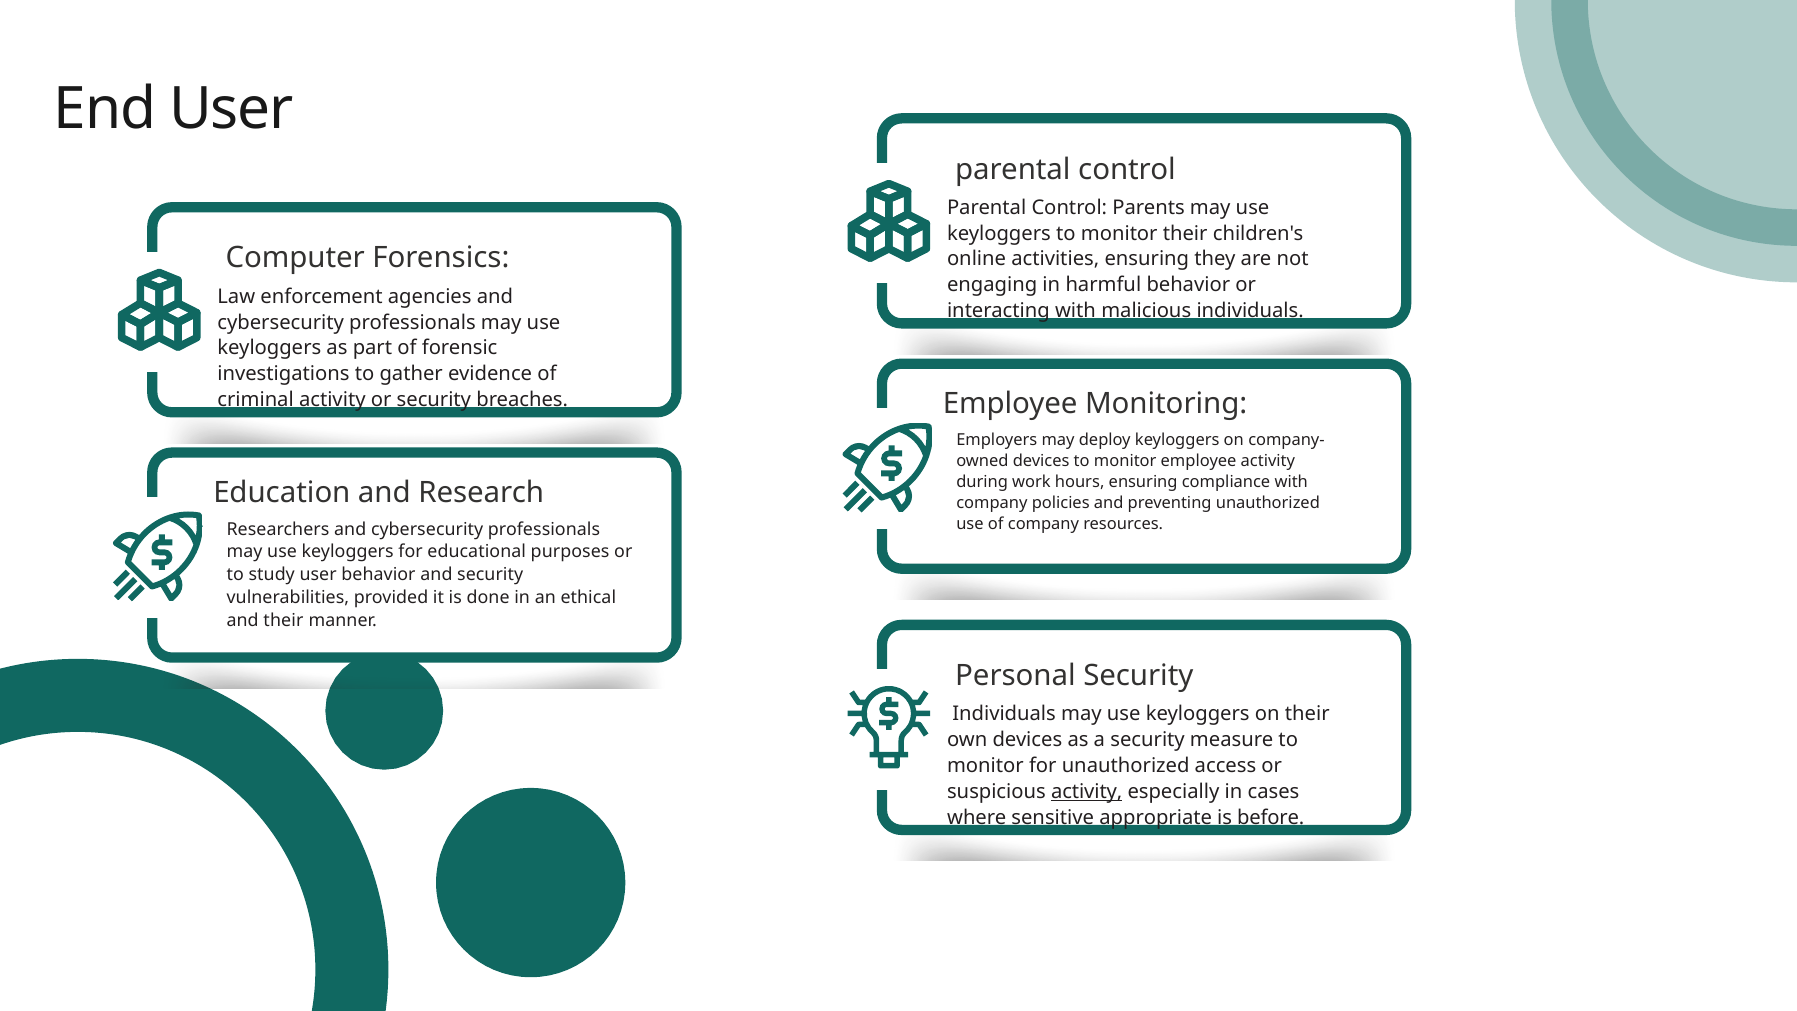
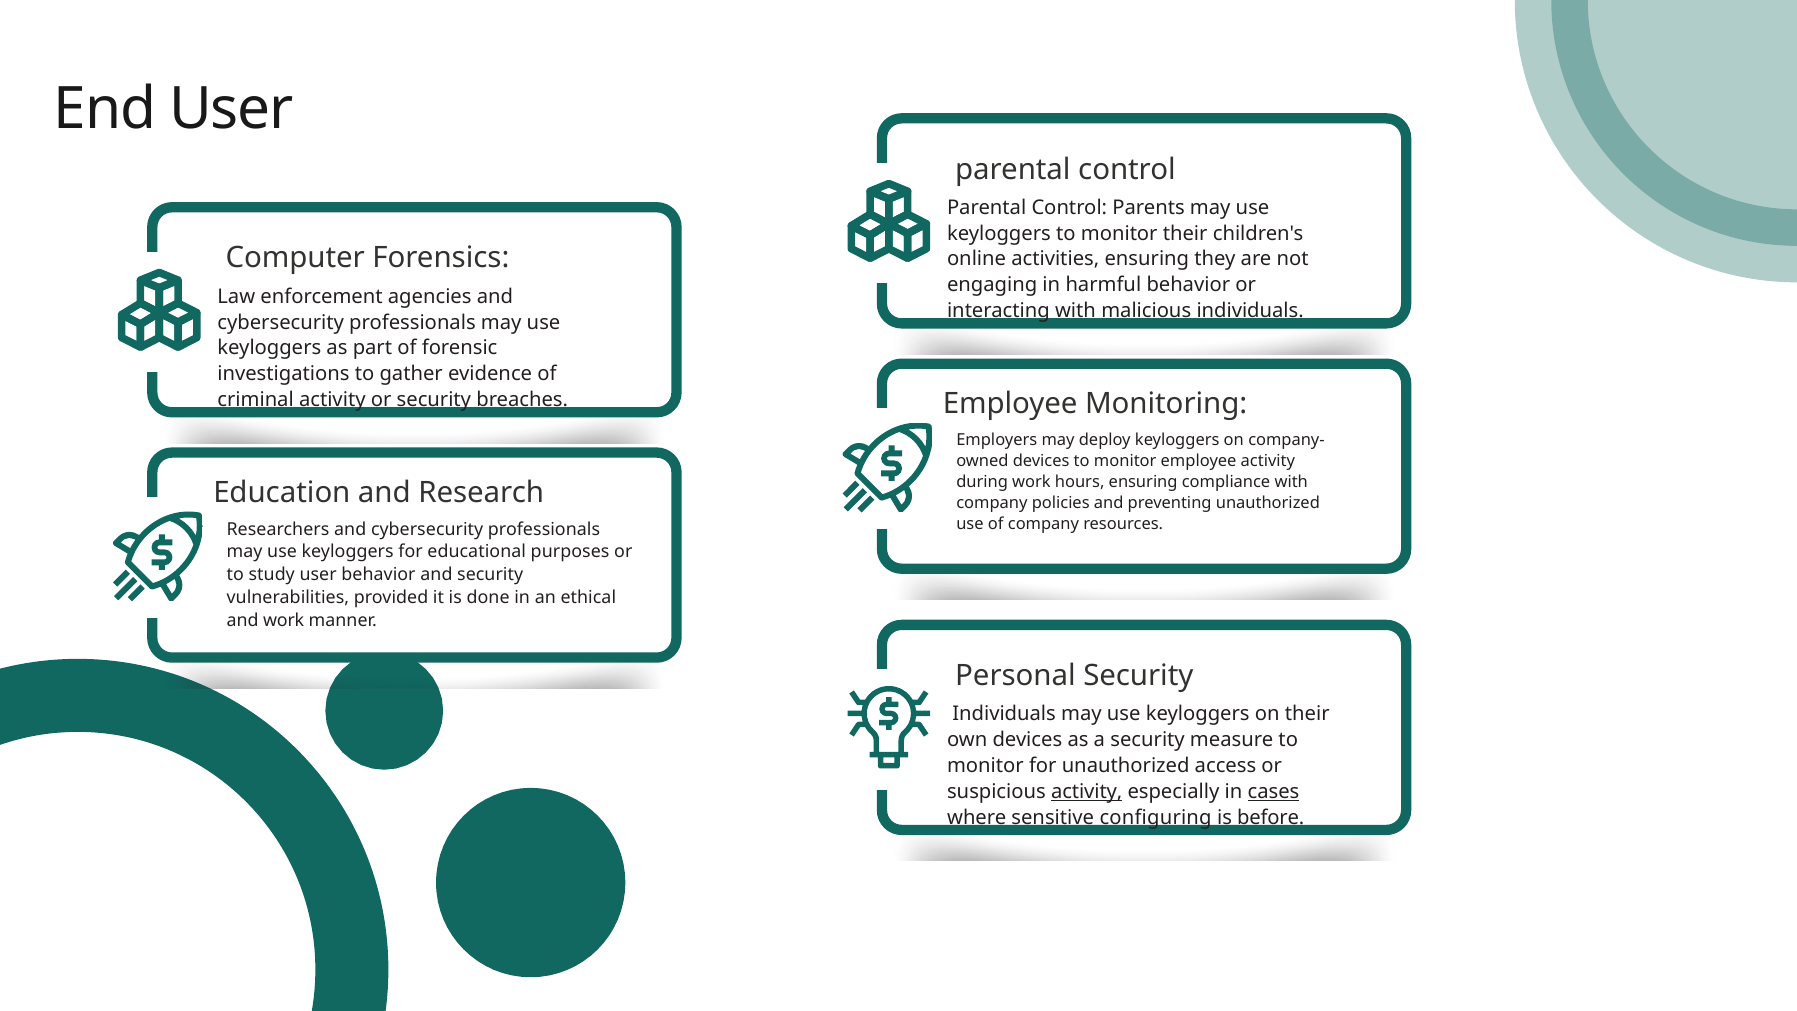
and their: their -> work
cases underline: none -> present
appropriate: appropriate -> configuring
